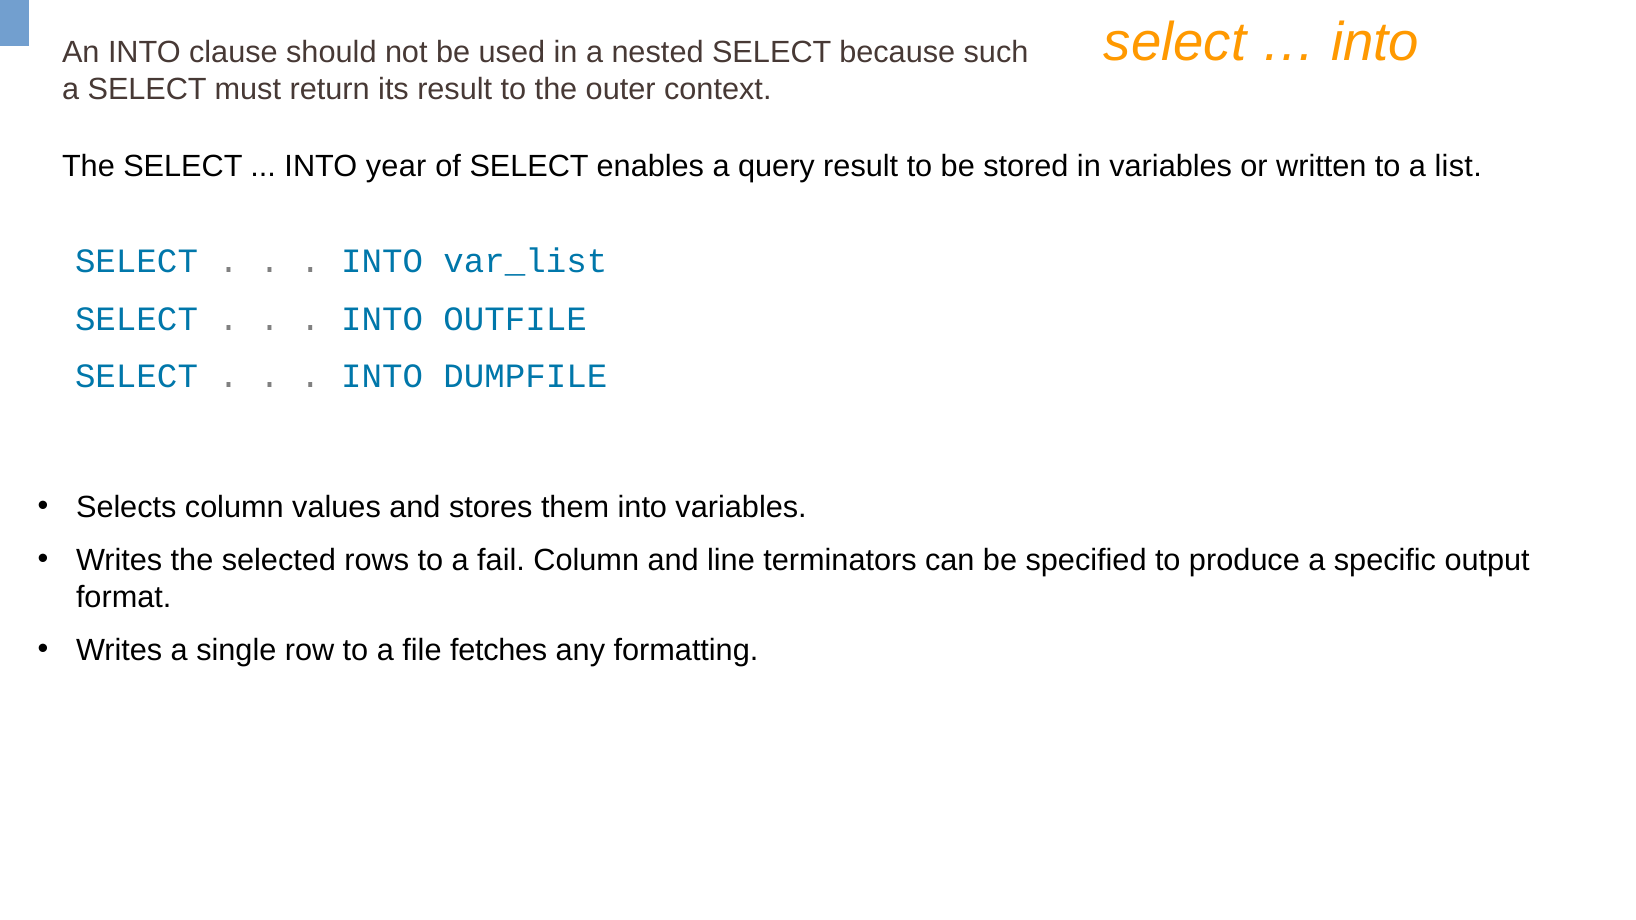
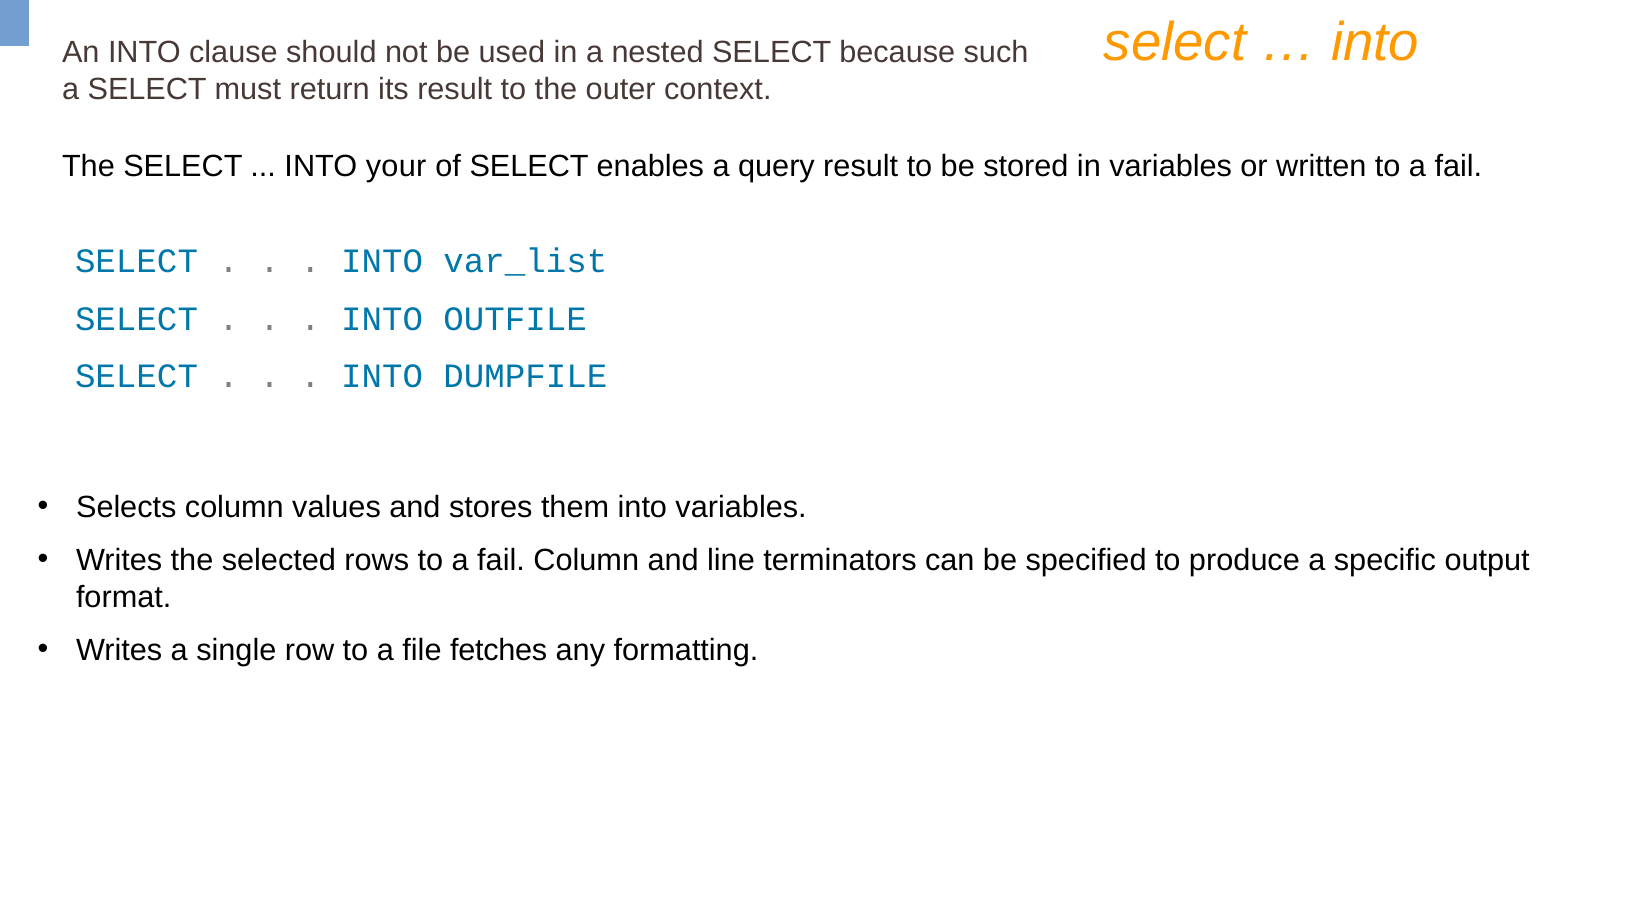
year: year -> your
written to a list: list -> fail
